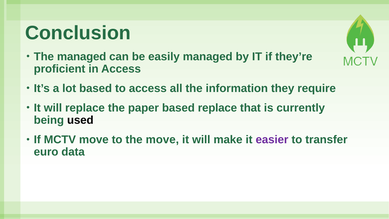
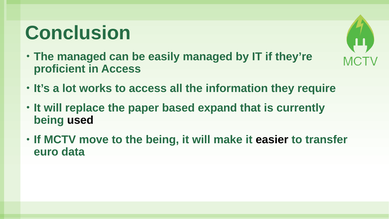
lot based: based -> works
based replace: replace -> expand
the move: move -> being
easier colour: purple -> black
